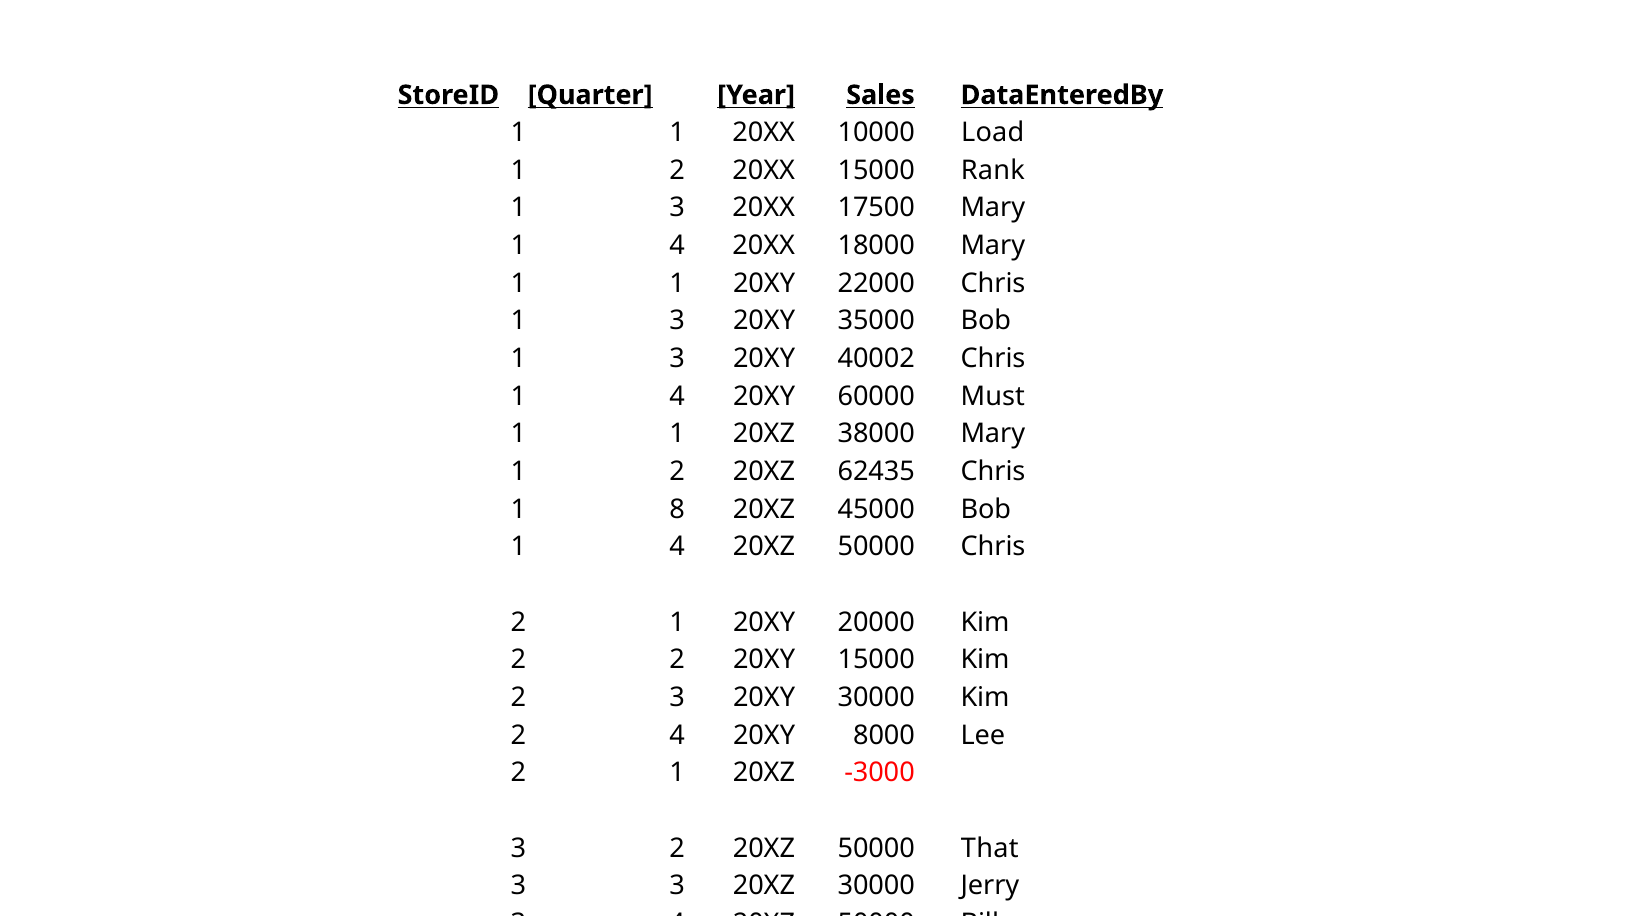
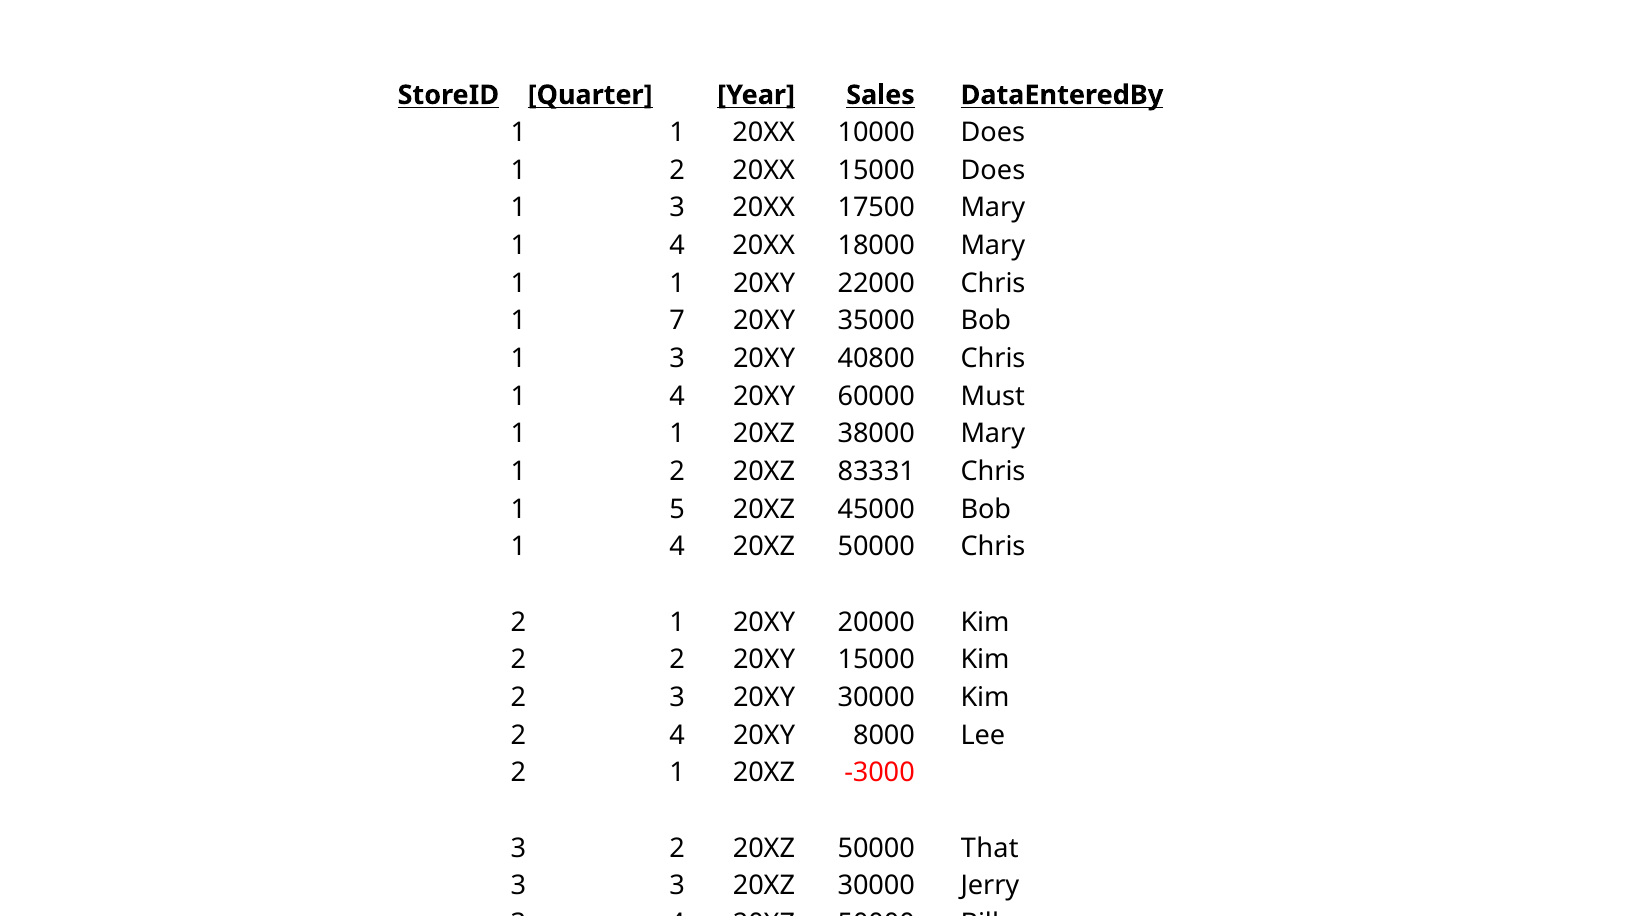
10000 Load: Load -> Does
15000 Rank: Rank -> Does
3 at (677, 321): 3 -> 7
40002: 40002 -> 40800
62435: 62435 -> 83331
8: 8 -> 5
